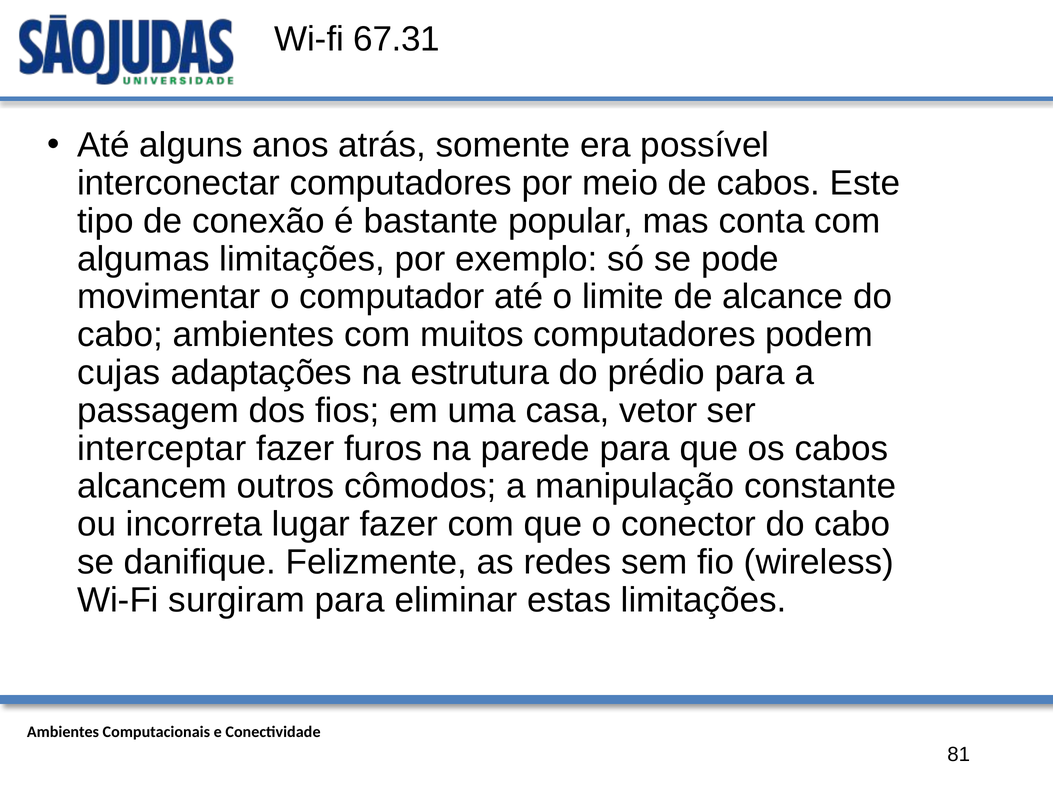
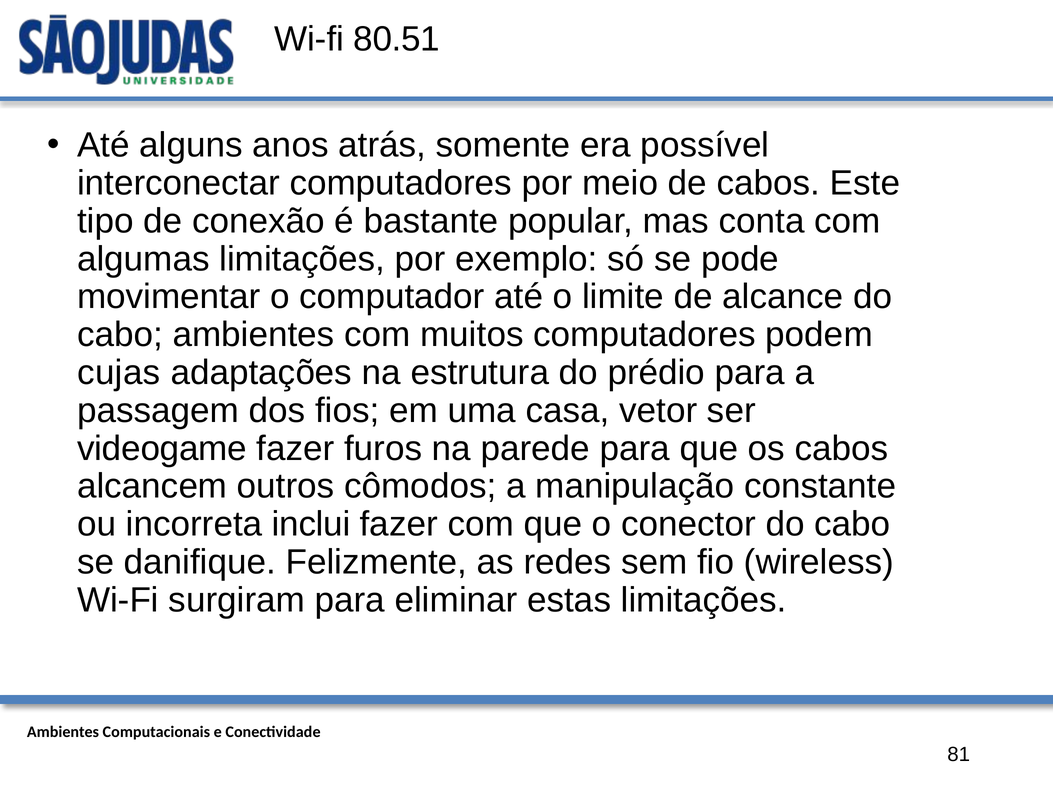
67.31: 67.31 -> 80.51
interceptar: interceptar -> videogame
lugar: lugar -> inclui
